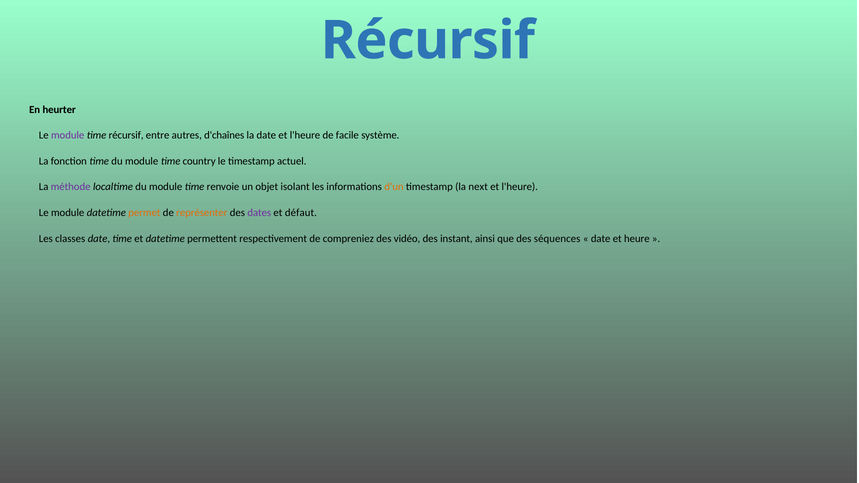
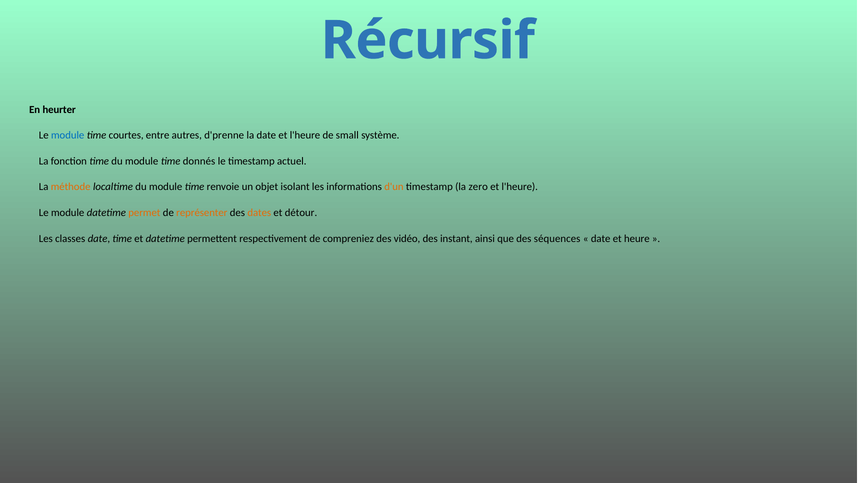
module at (68, 135) colour: purple -> blue
time récursif: récursif -> courtes
d'chaînes: d'chaînes -> d'prenne
facile: facile -> small
country: country -> donnés
méthode colour: purple -> orange
next: next -> zero
dates colour: purple -> orange
défaut: défaut -> détour
